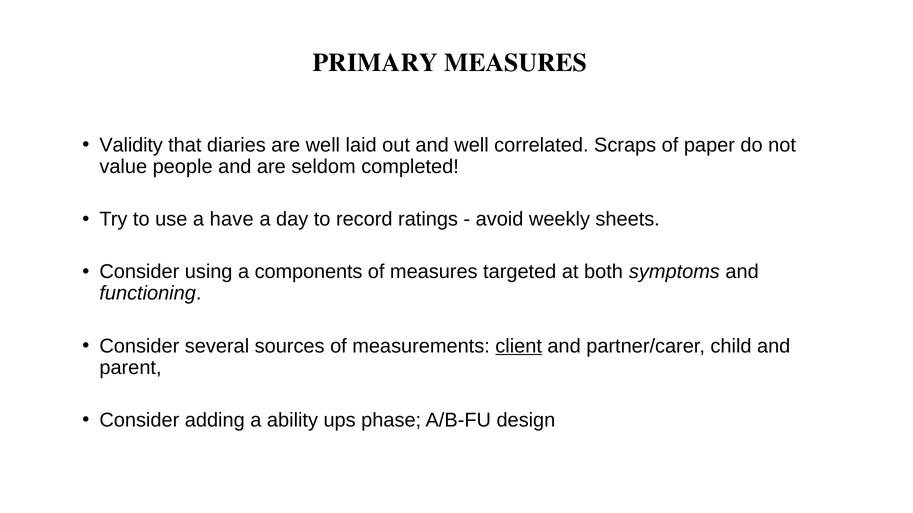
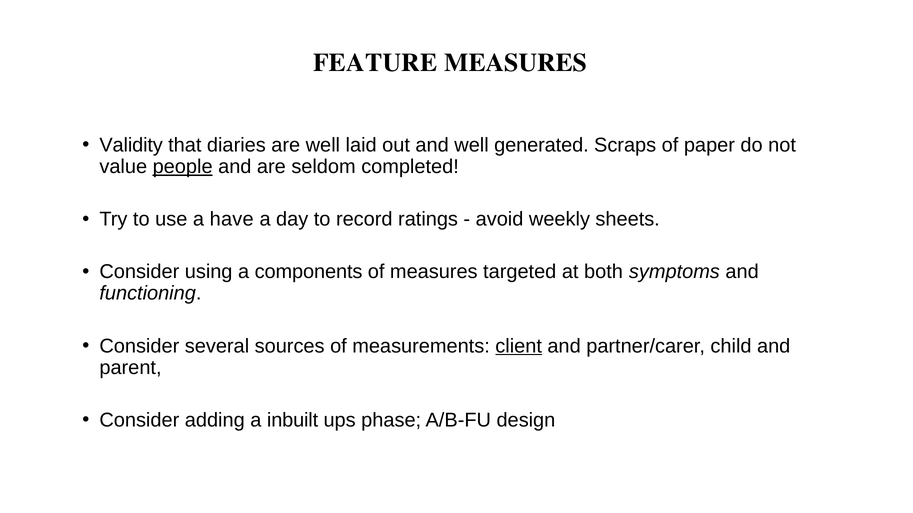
PRIMARY: PRIMARY -> FEATURE
correlated: correlated -> generated
people underline: none -> present
ability: ability -> inbuilt
